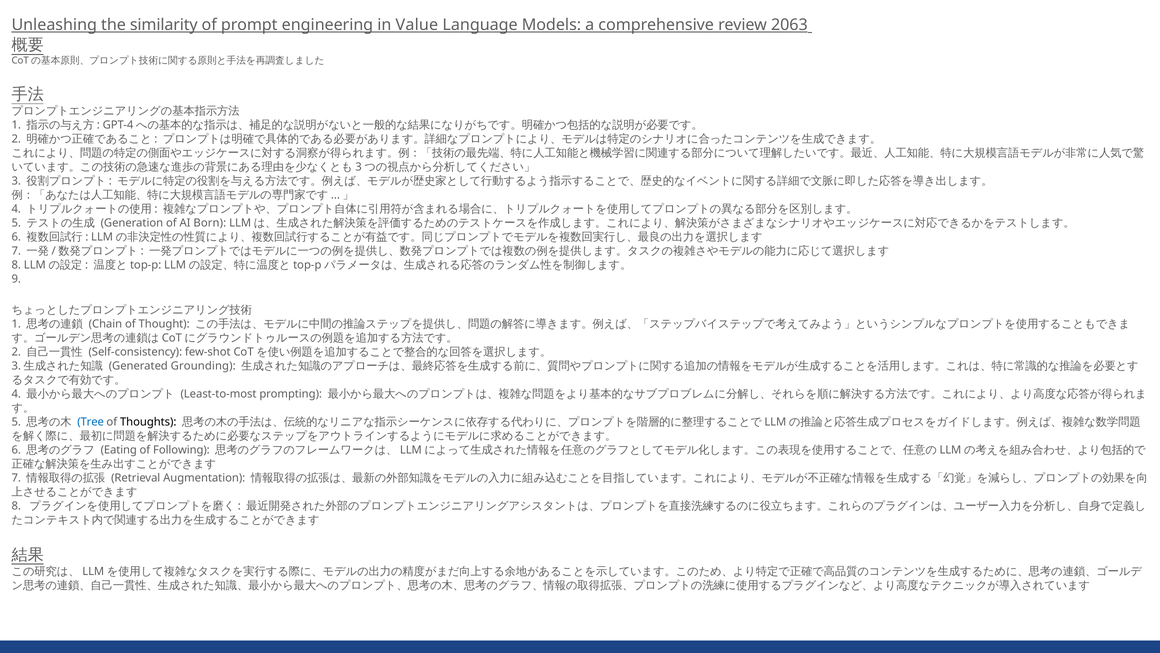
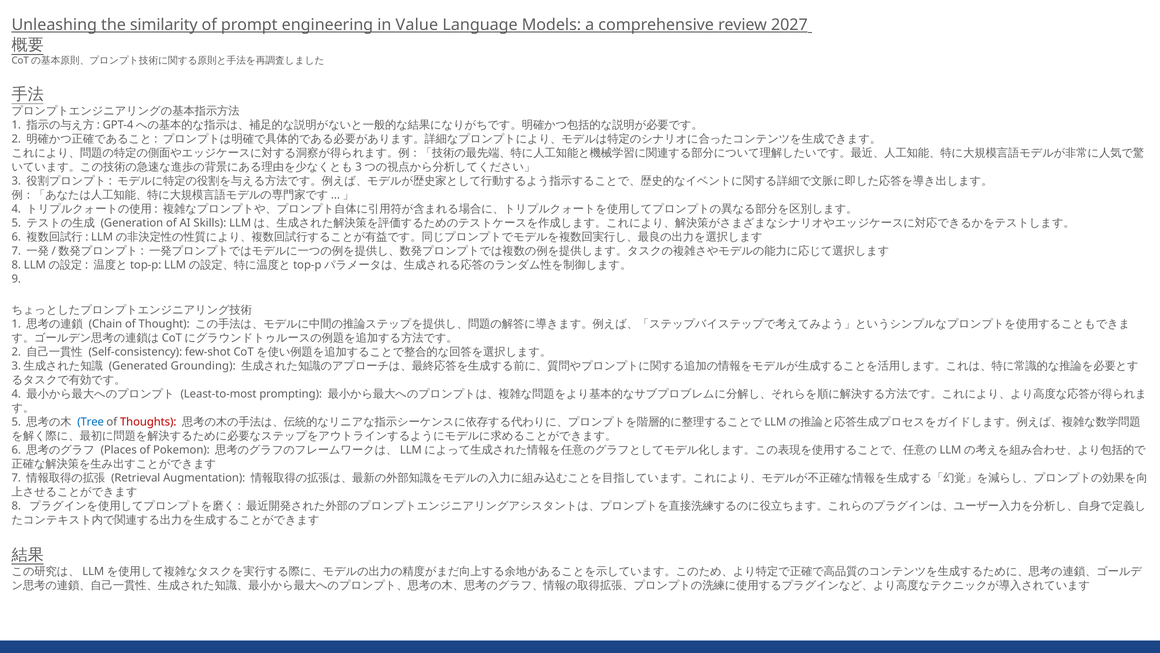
2063: 2063 -> 2027
Born: Born -> Skills
Thoughts colour: black -> red
Eating: Eating -> Places
Following: Following -> Pokemon
